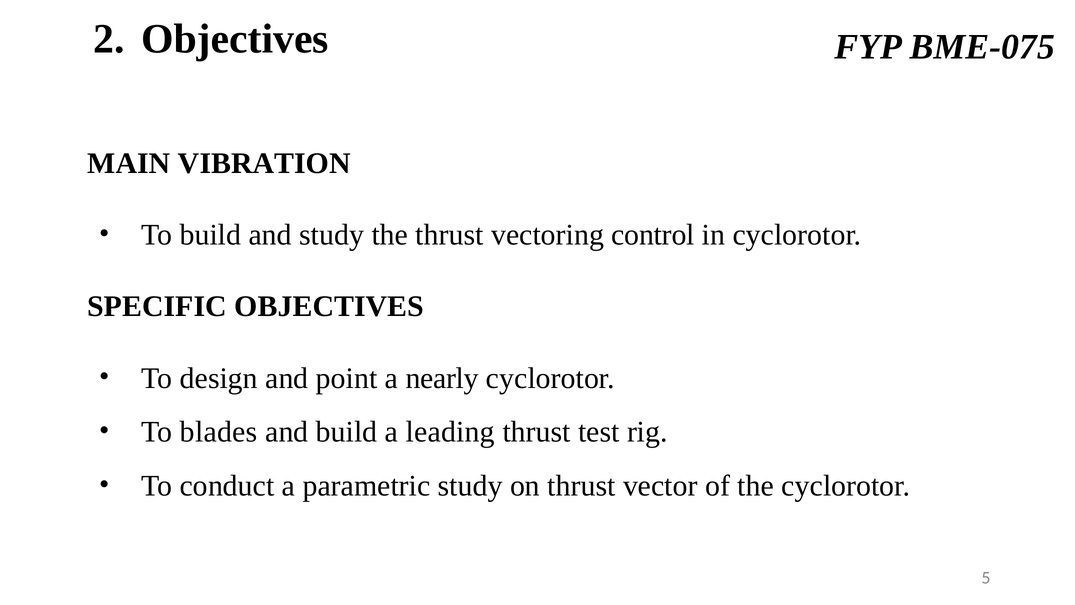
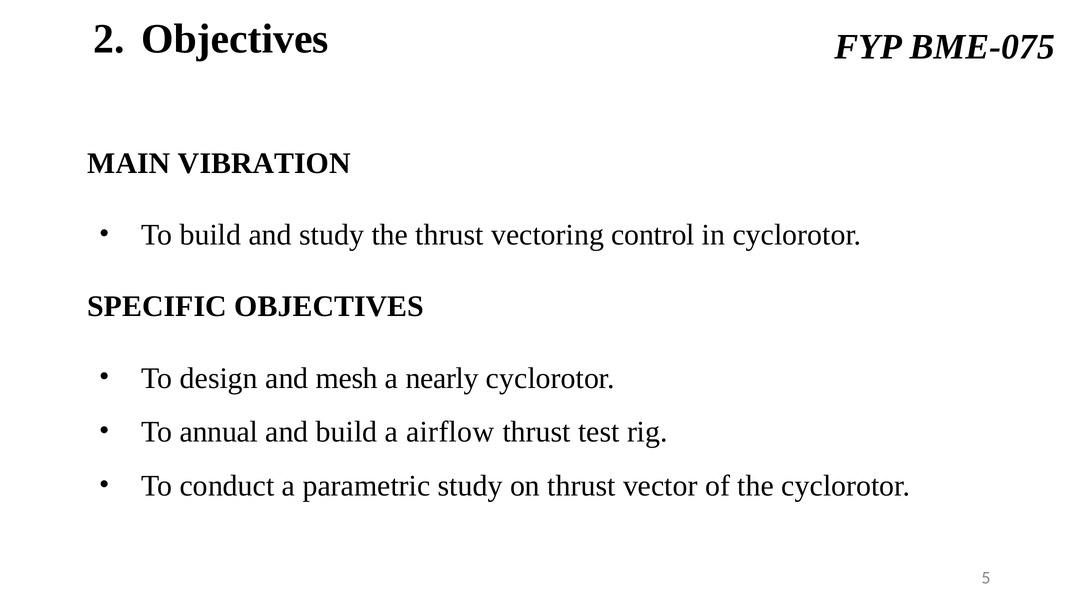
point: point -> mesh
blades: blades -> annual
leading: leading -> airflow
